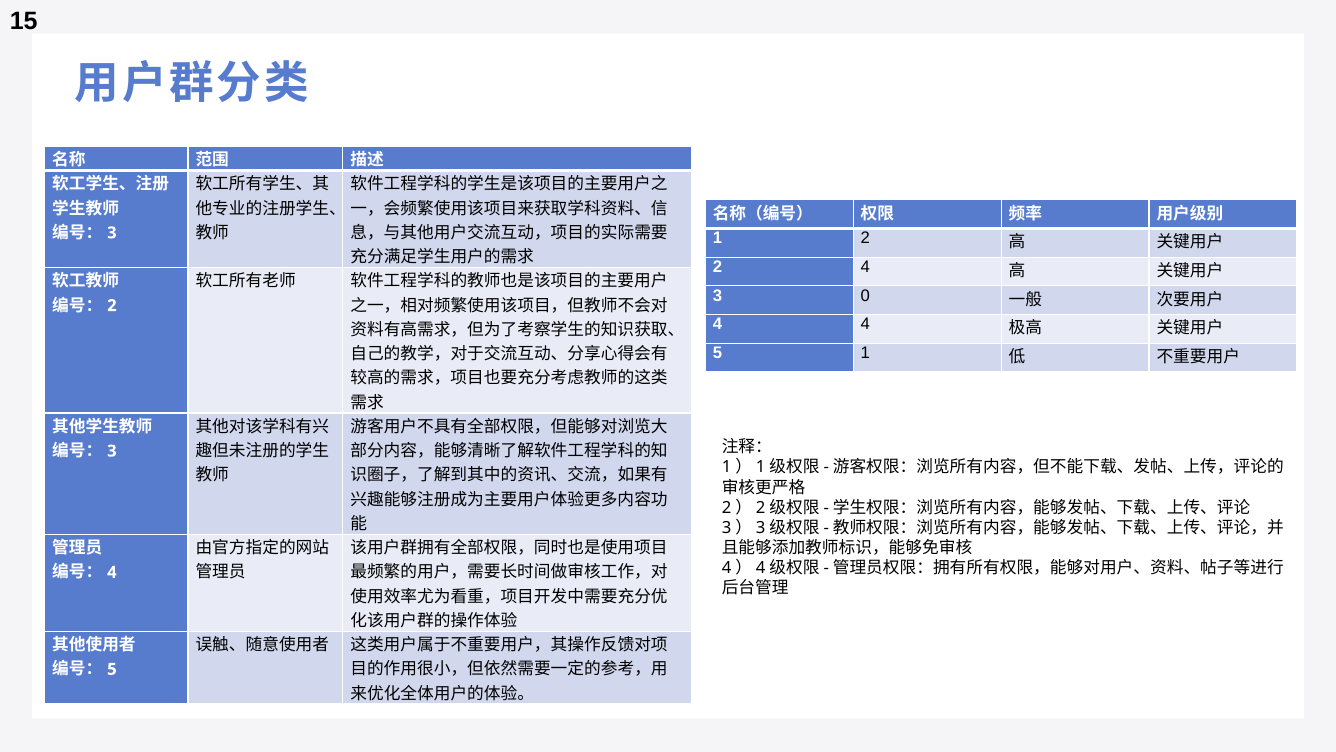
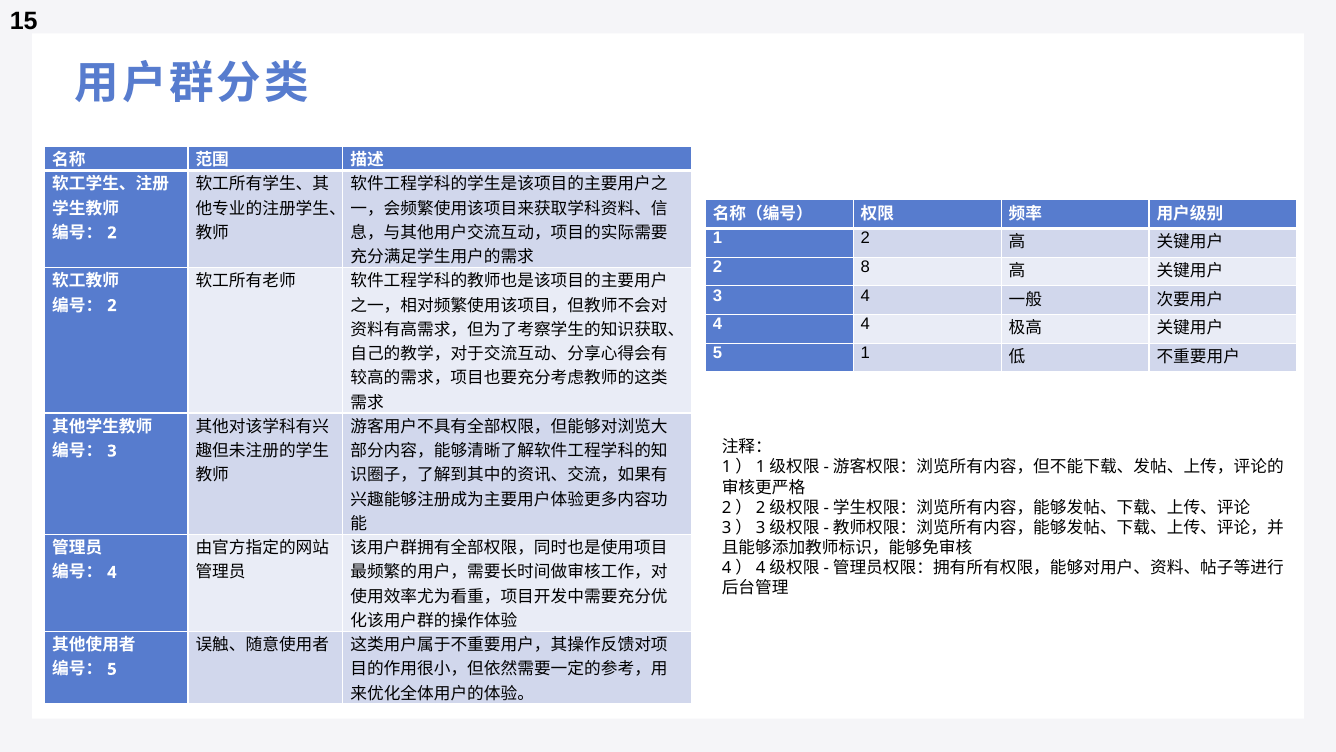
3 at (112, 233): 3 -> 2
2 4: 4 -> 8
3 0: 0 -> 4
